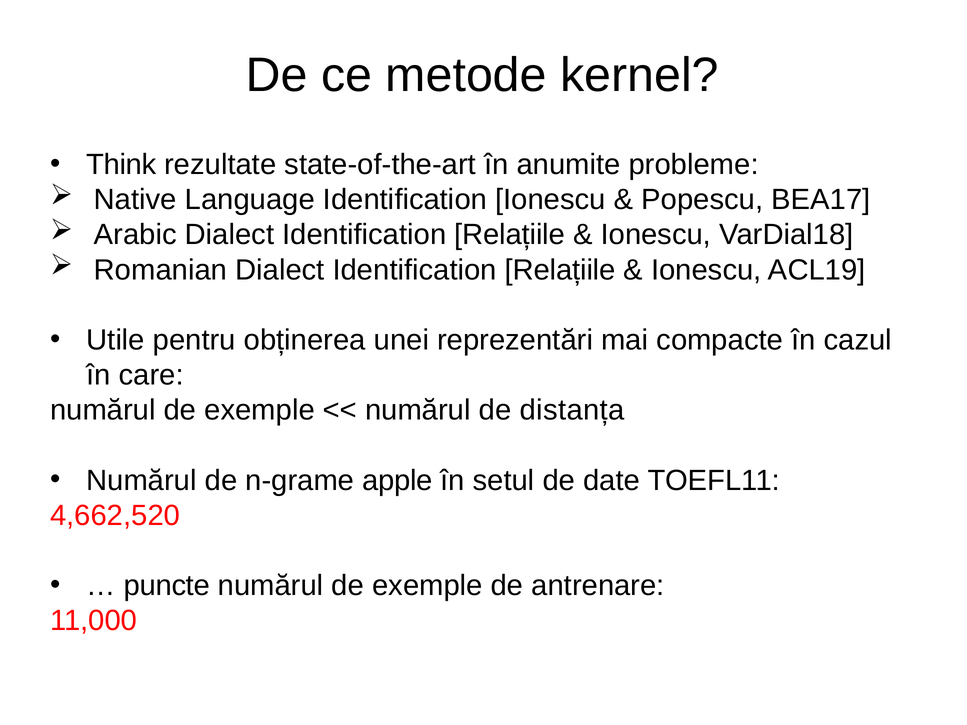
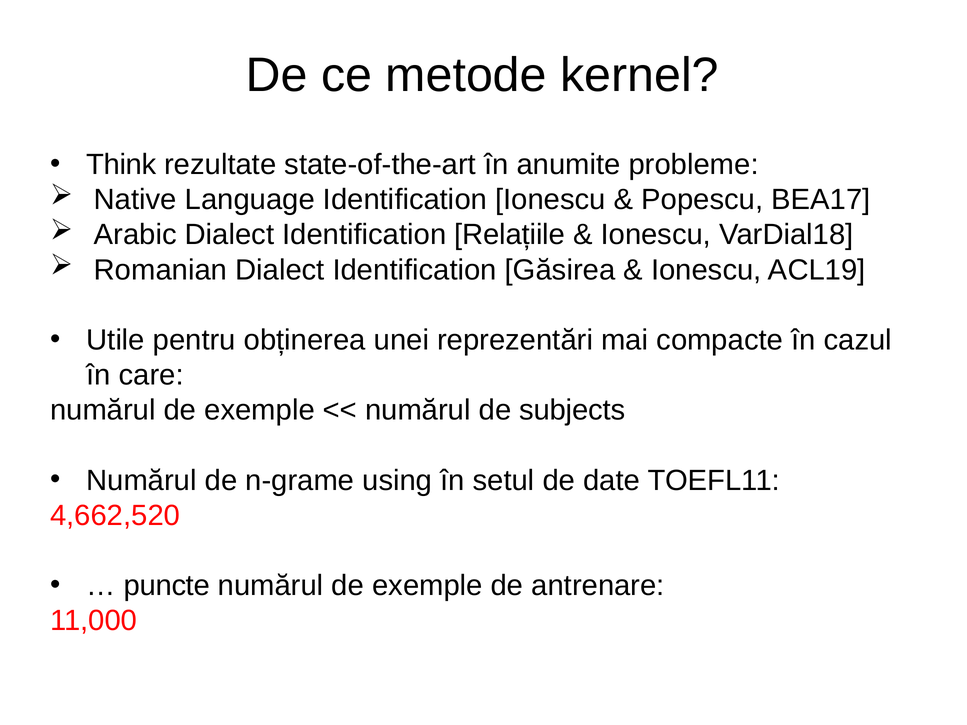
Romanian Dialect Identification Relațiile: Relațiile -> Găsirea
distanța: distanța -> subjects
apple: apple -> using
